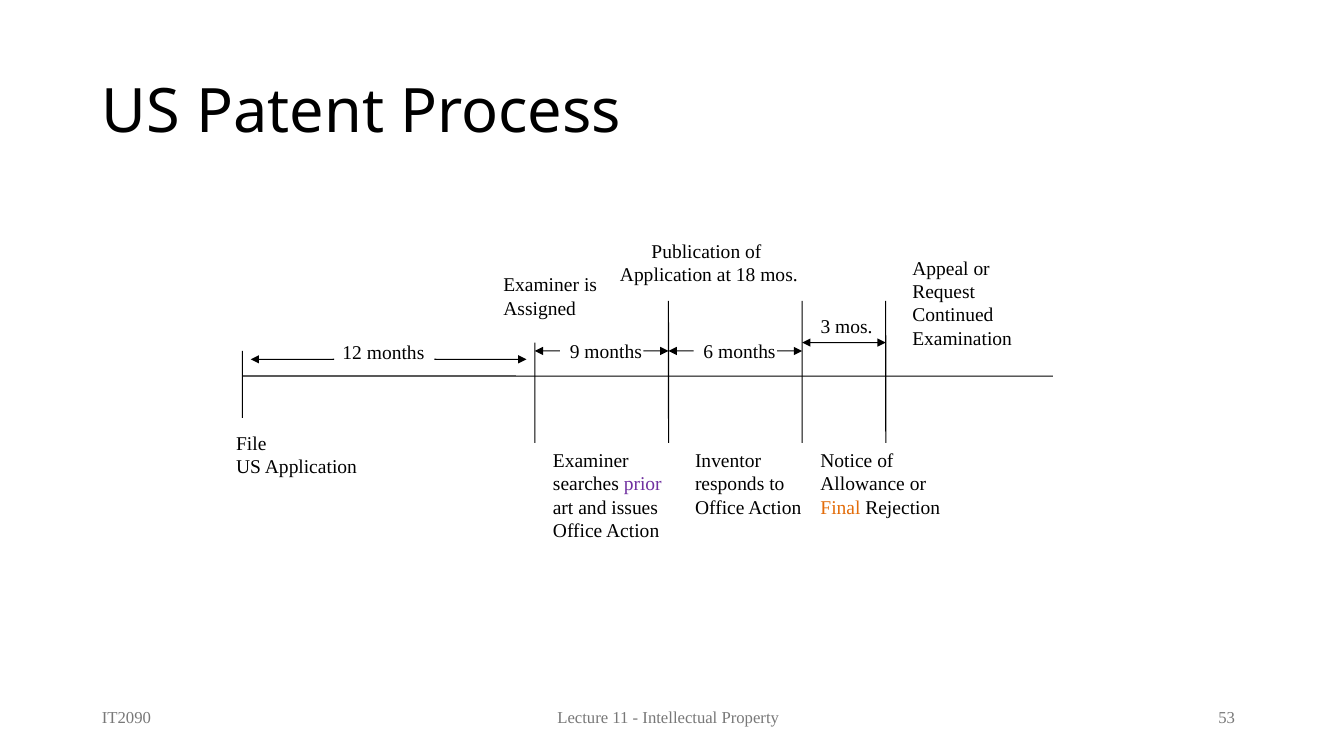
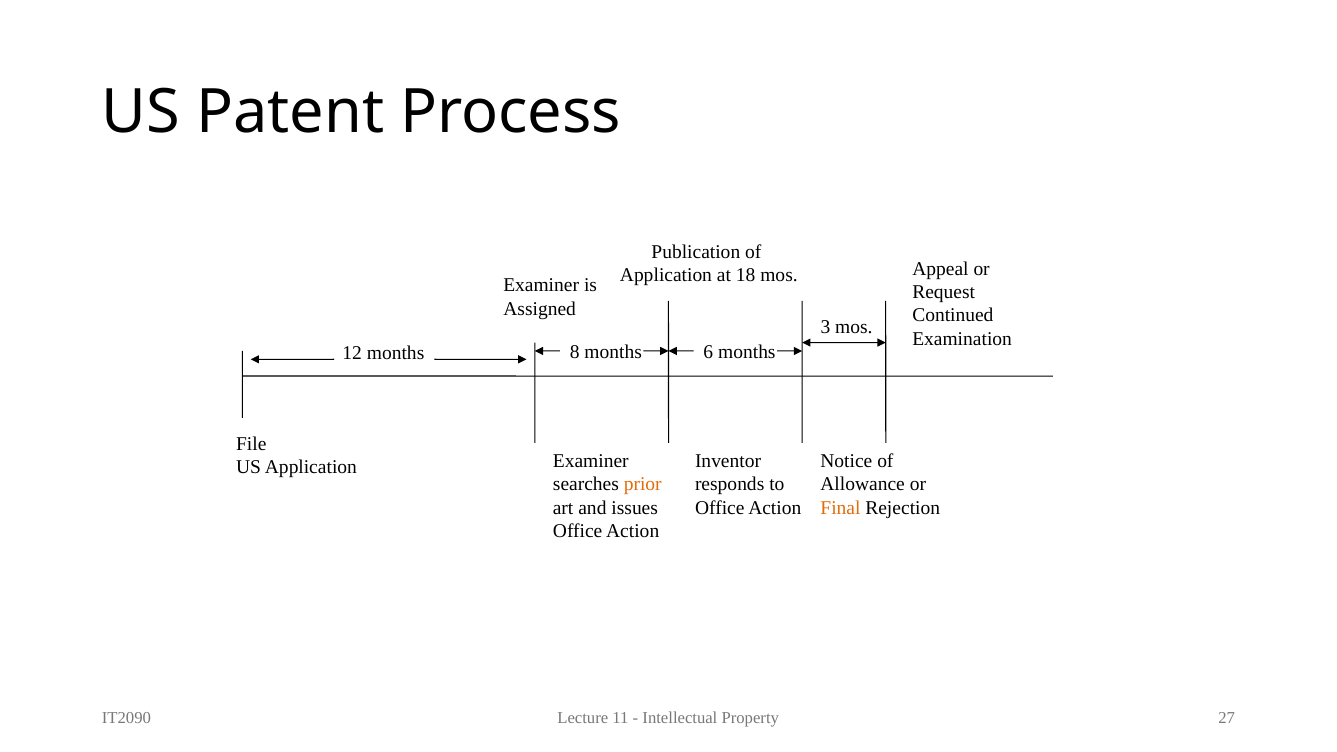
9: 9 -> 8
prior colour: purple -> orange
53: 53 -> 27
